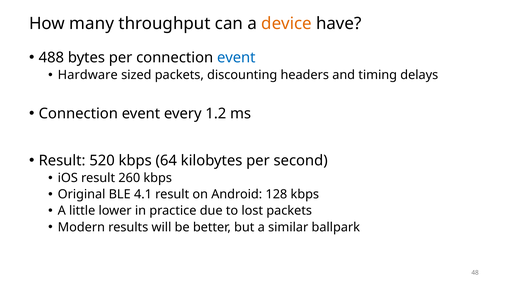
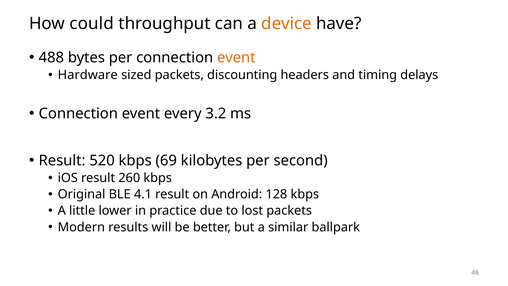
many: many -> could
event at (236, 57) colour: blue -> orange
1.2: 1.2 -> 3.2
64: 64 -> 69
